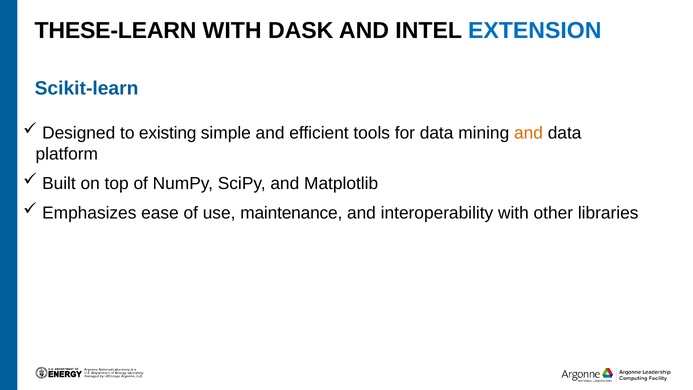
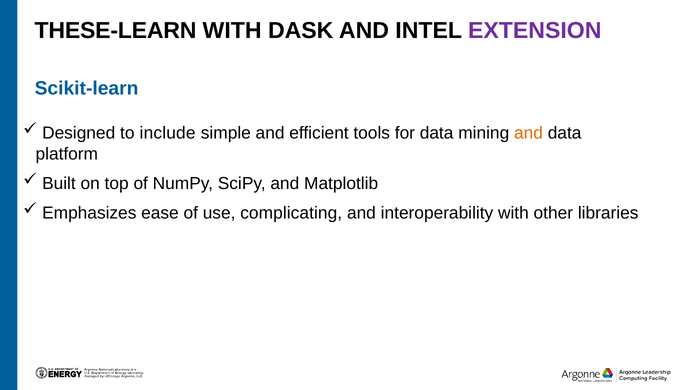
EXTENSION colour: blue -> purple
existing: existing -> include
maintenance: maintenance -> complicating
